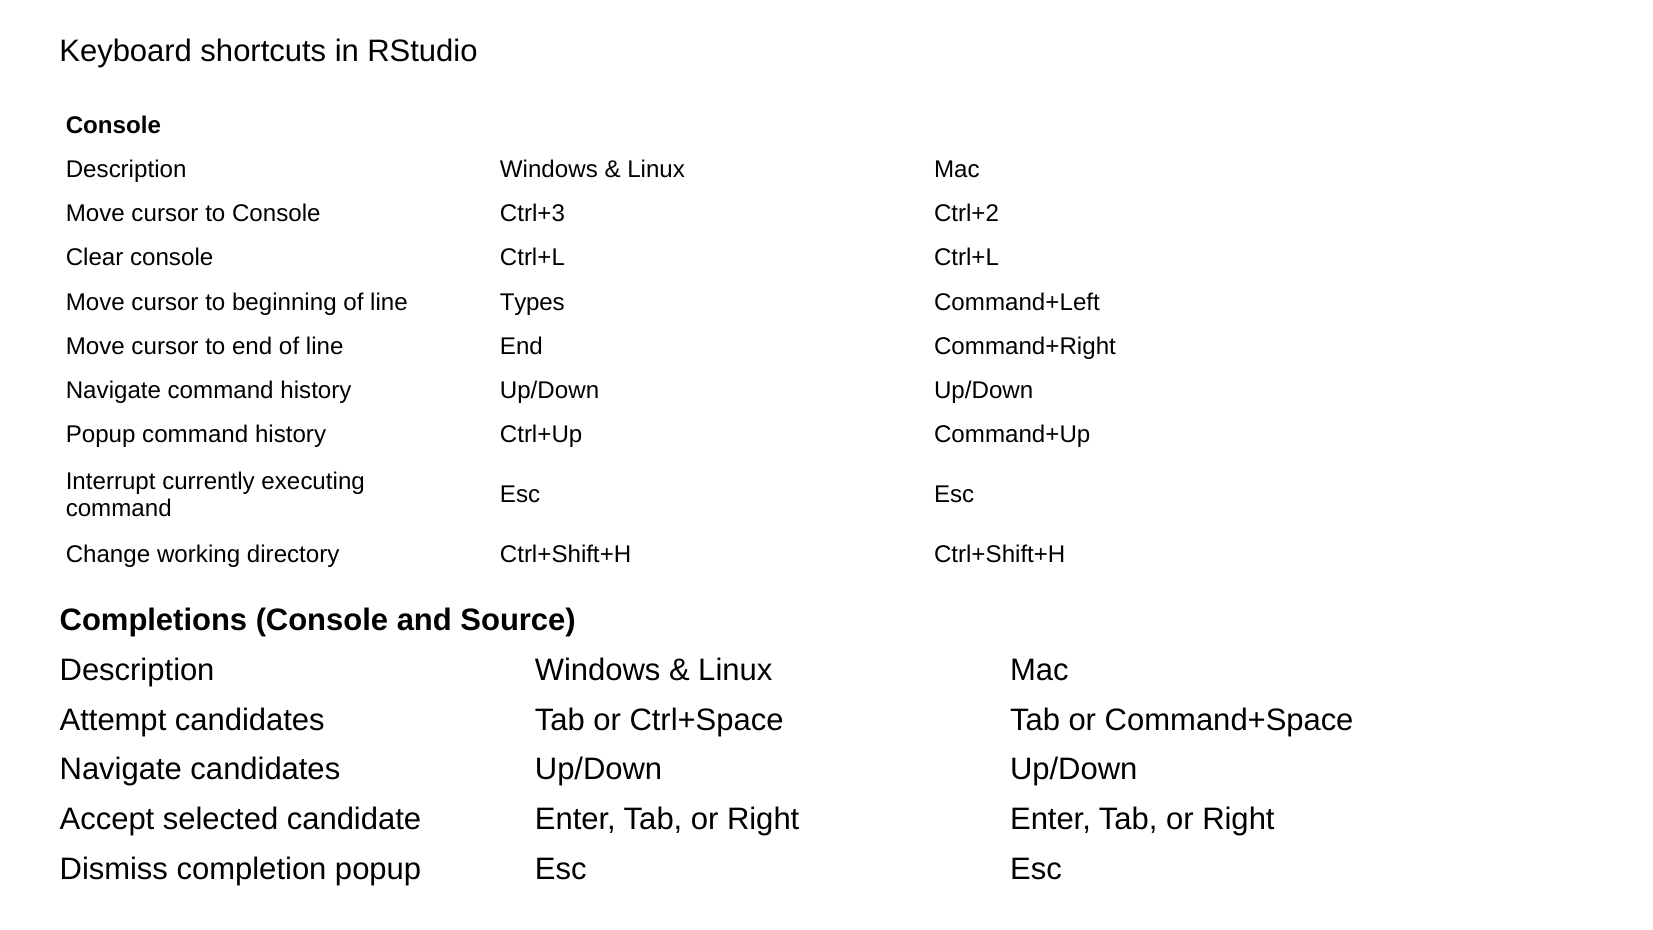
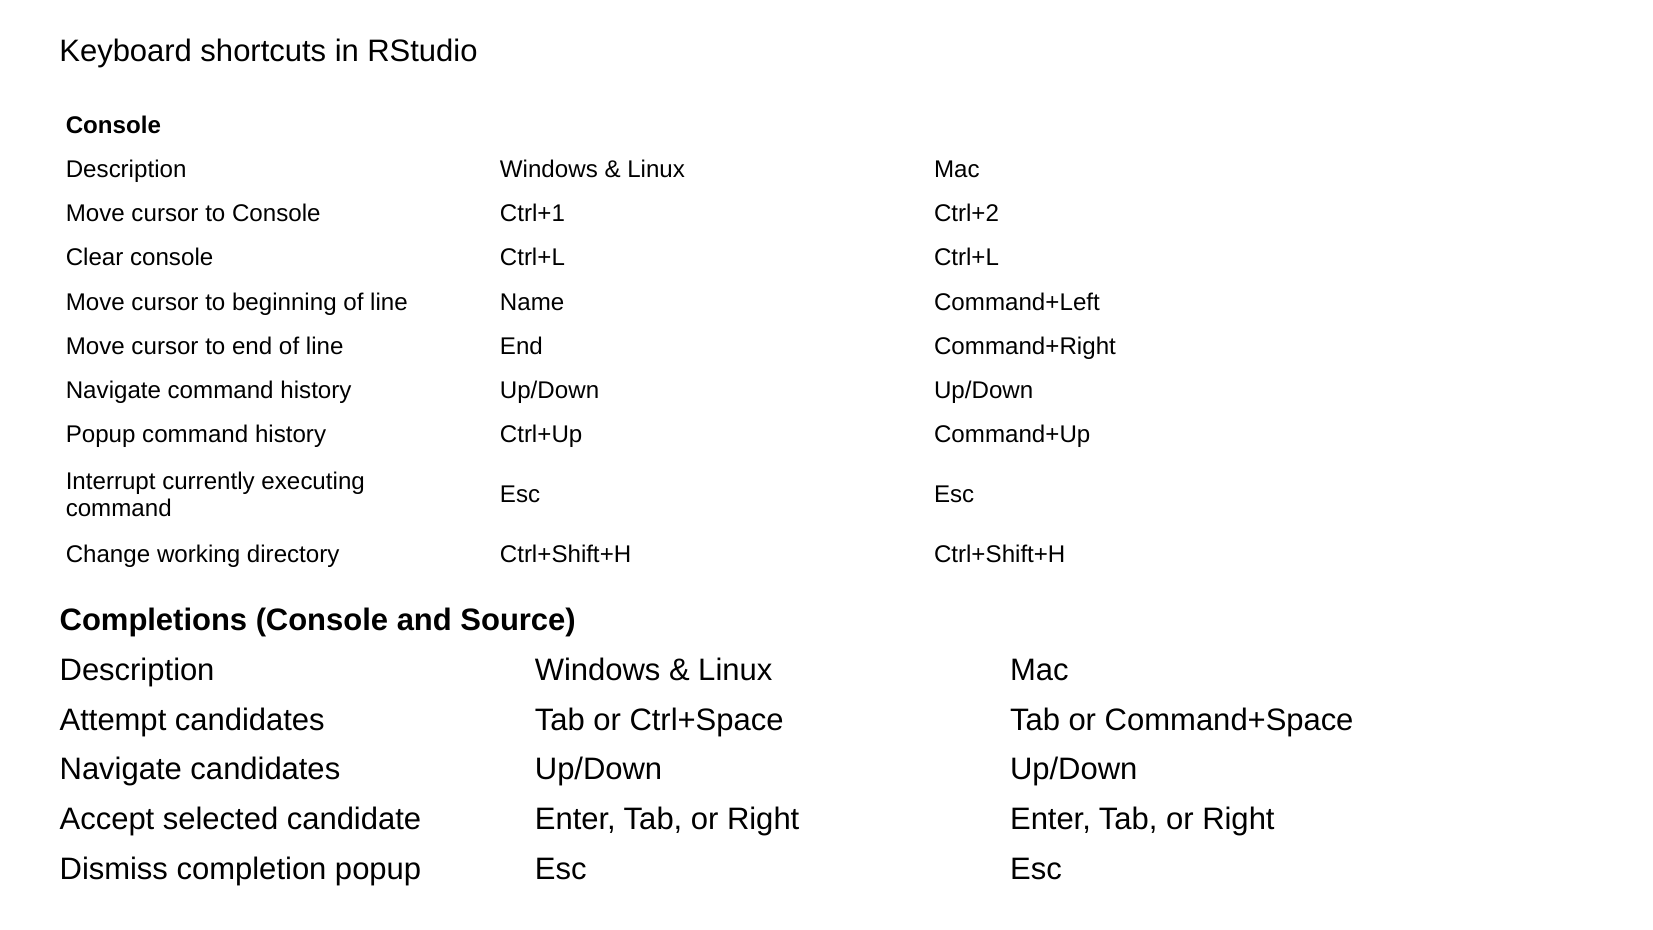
Ctrl+3: Ctrl+3 -> Ctrl+1
Types: Types -> Name
